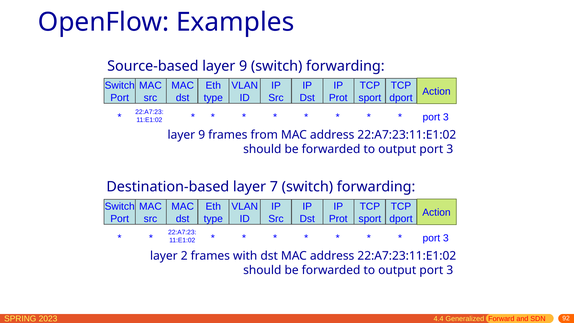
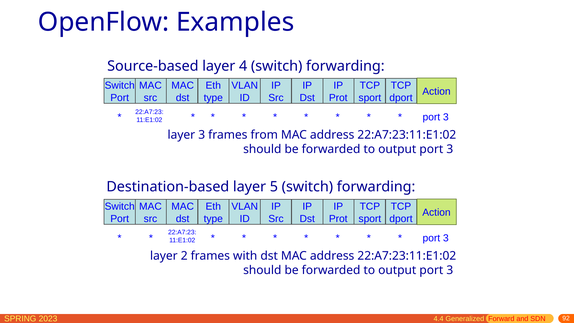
Source-based layer 9: 9 -> 4
9 at (202, 135): 9 -> 3
7: 7 -> 5
